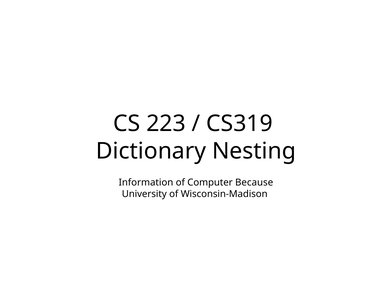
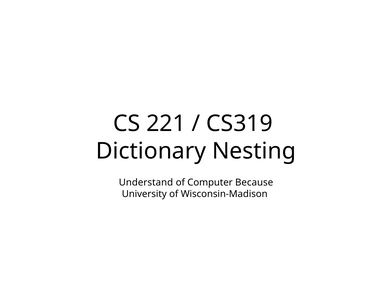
223: 223 -> 221
Information: Information -> Understand
